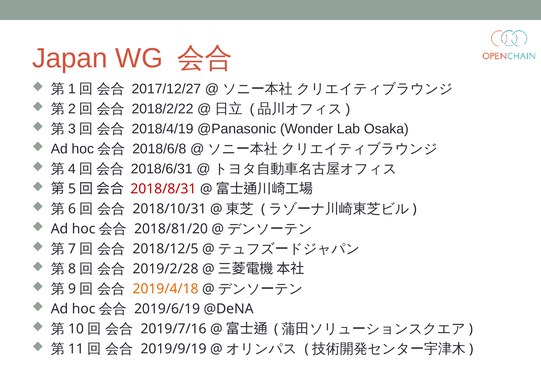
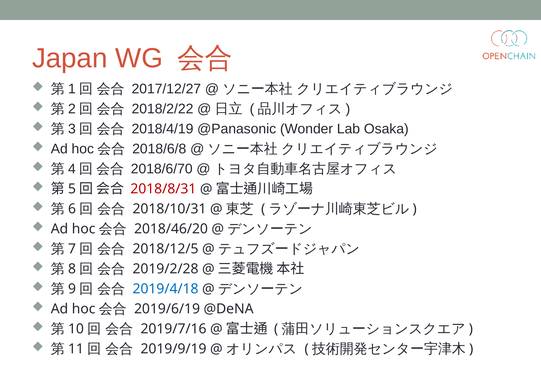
2018/6/31: 2018/6/31 -> 2018/6/70
2018/81/20: 2018/81/20 -> 2018/46/20
2019/4/18 colour: orange -> blue
